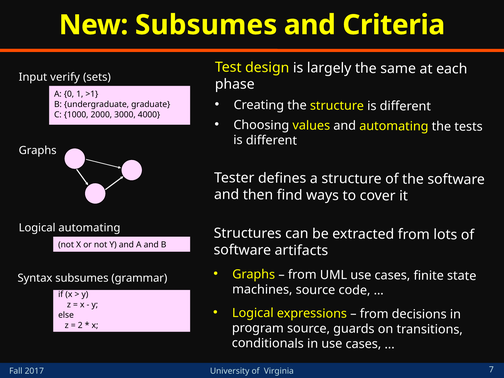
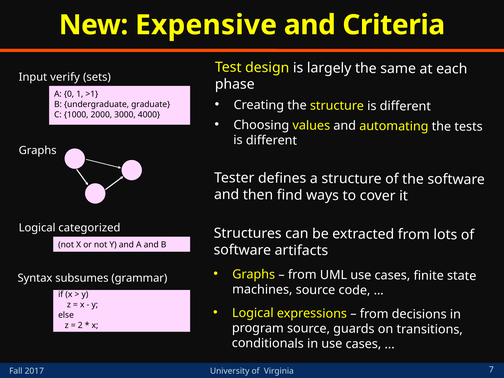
New Subsumes: Subsumes -> Expensive
Logical automating: automating -> categorized
